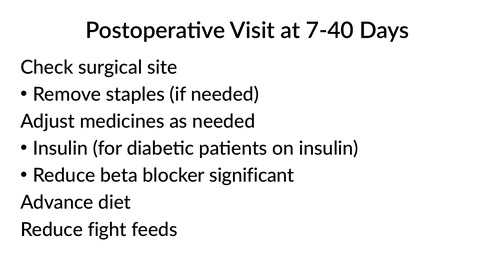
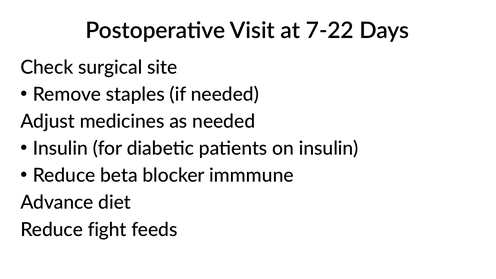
7-40: 7-40 -> 7-22
significant: significant -> immmune
